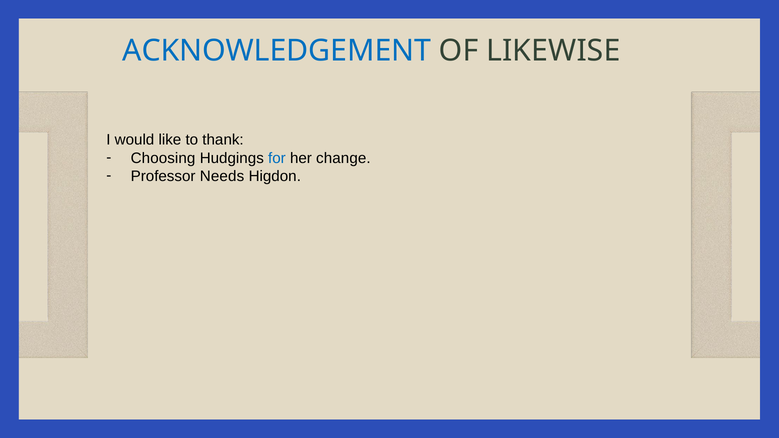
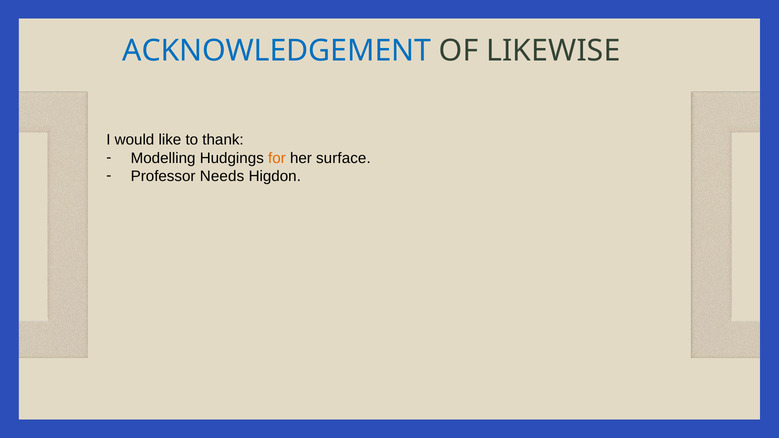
Choosing: Choosing -> Modelling
for colour: blue -> orange
change: change -> surface
